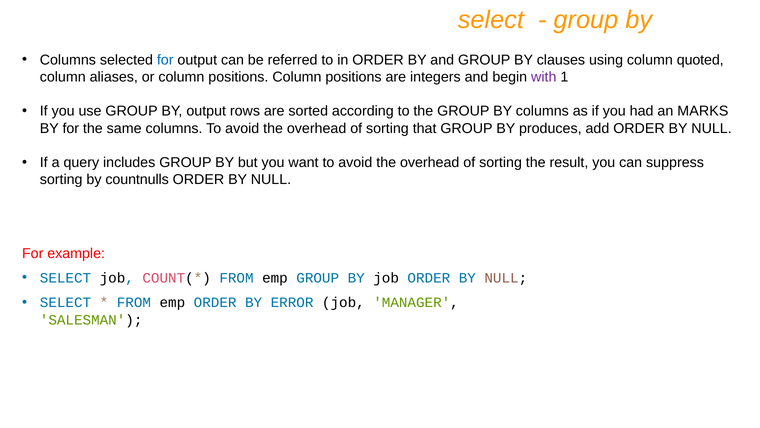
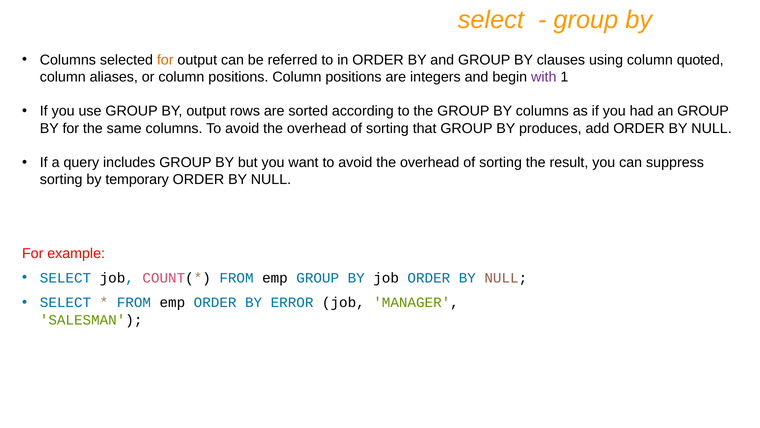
for at (165, 60) colour: blue -> orange
an MARKS: MARKS -> GROUP
countnulls: countnulls -> temporary
